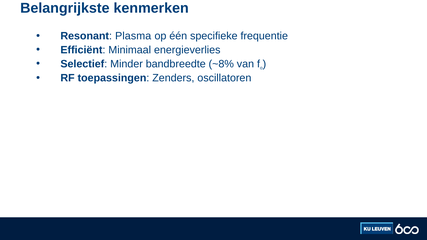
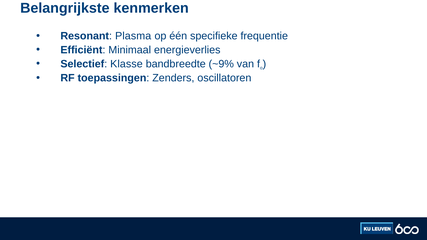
Minder: Minder -> Klasse
~8%: ~8% -> ~9%
